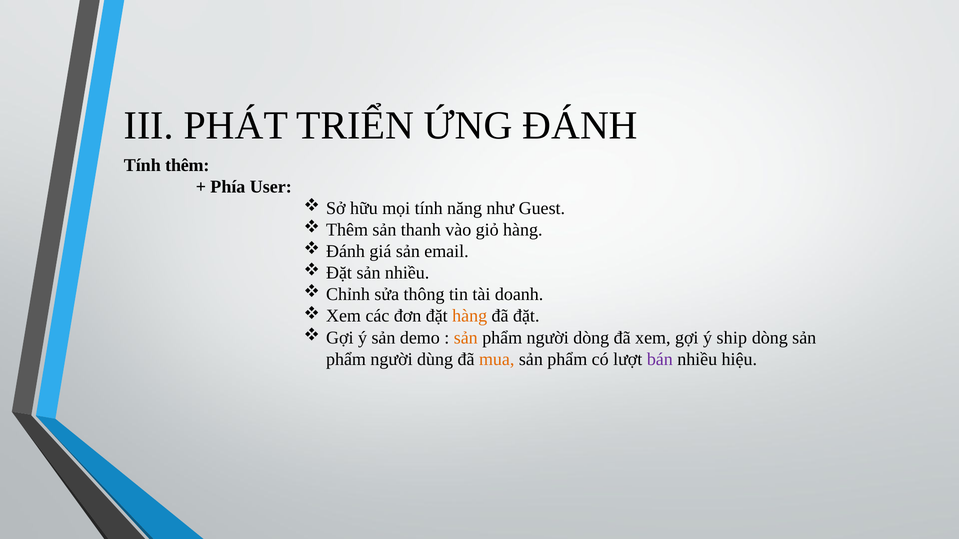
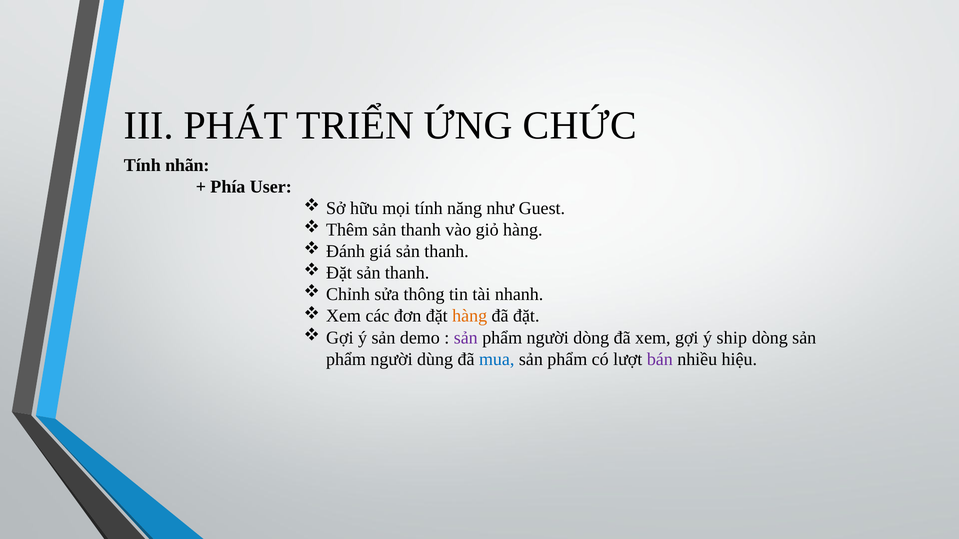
ỨNG ĐÁNH: ĐÁNH -> CHỨC
Tính thêm: thêm -> nhãn
giá sản email: email -> thanh
Đặt sản nhiều: nhiều -> thanh
doanh: doanh -> nhanh
sản at (466, 338) colour: orange -> purple
mua colour: orange -> blue
